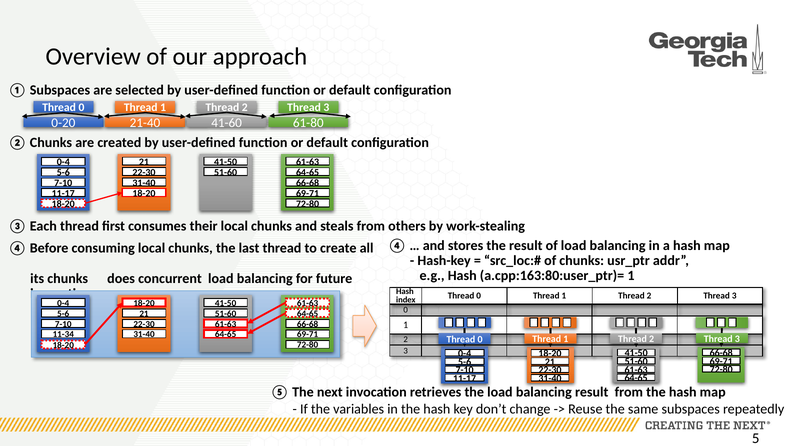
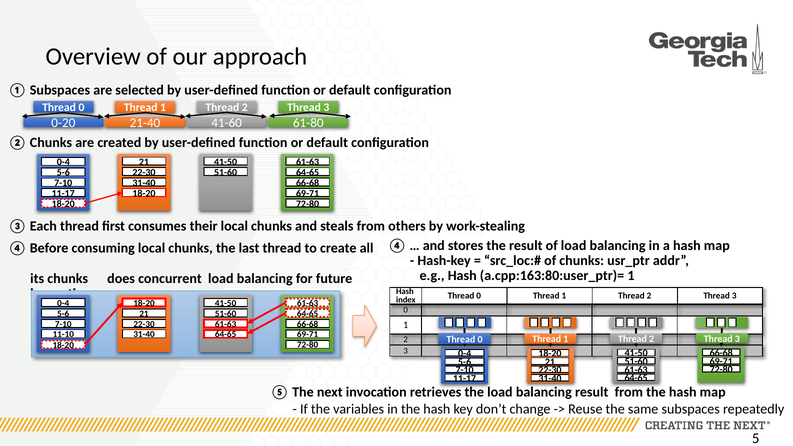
11-34: 11-34 -> 11-10
